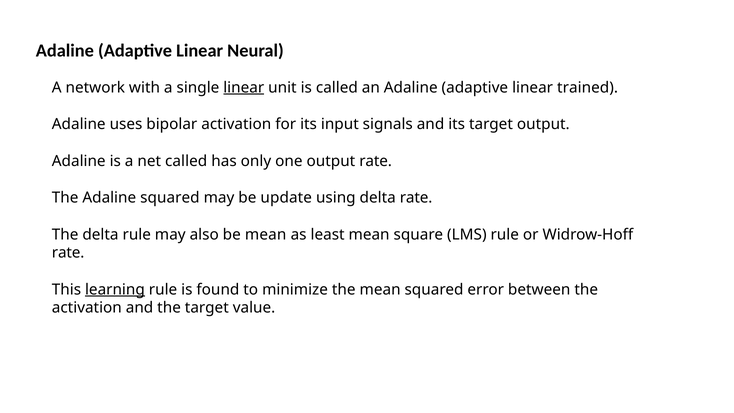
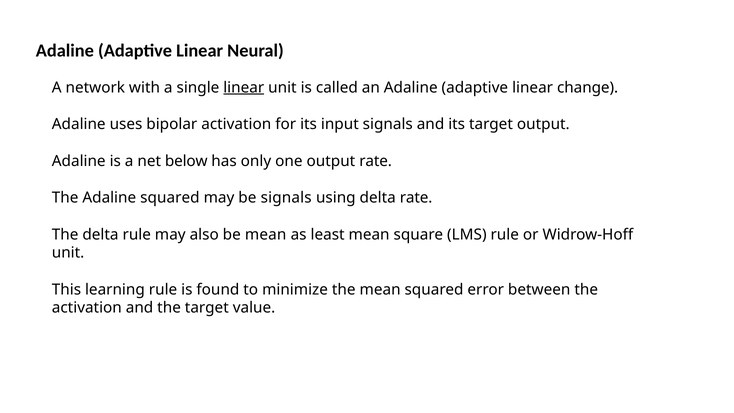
trained: trained -> change
net called: called -> below
be update: update -> signals
rate at (68, 253): rate -> unit
learning underline: present -> none
